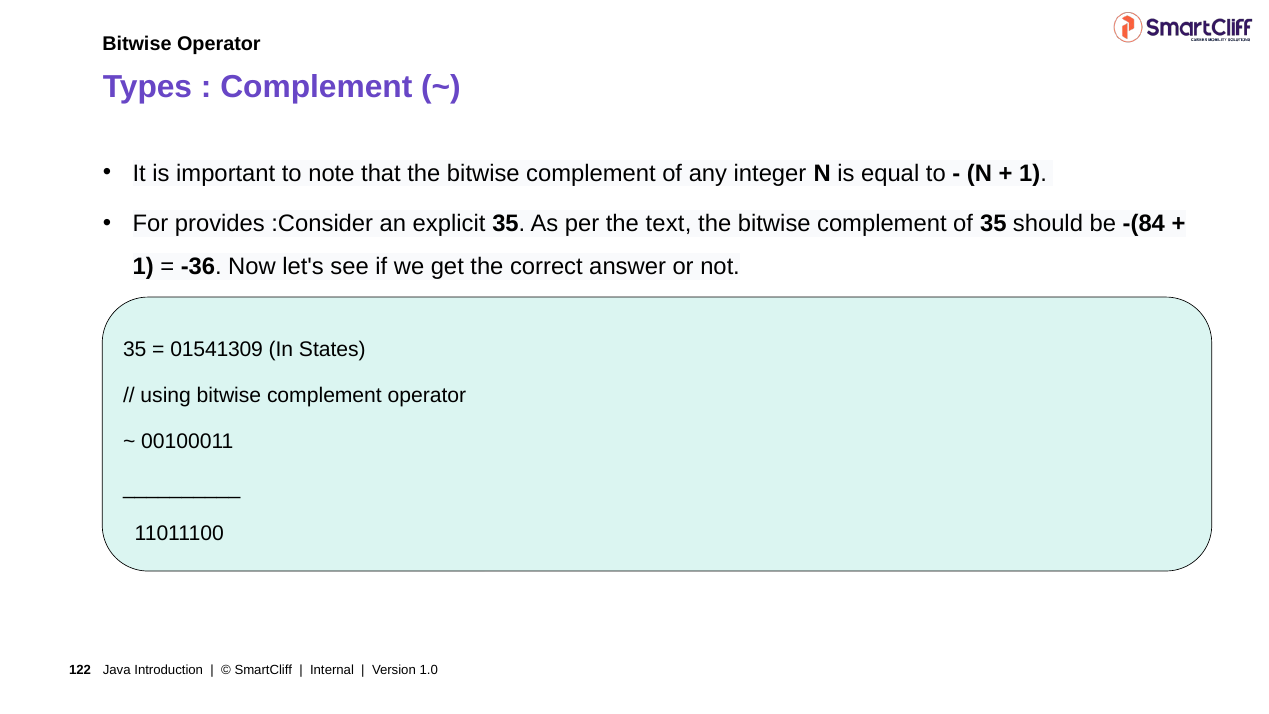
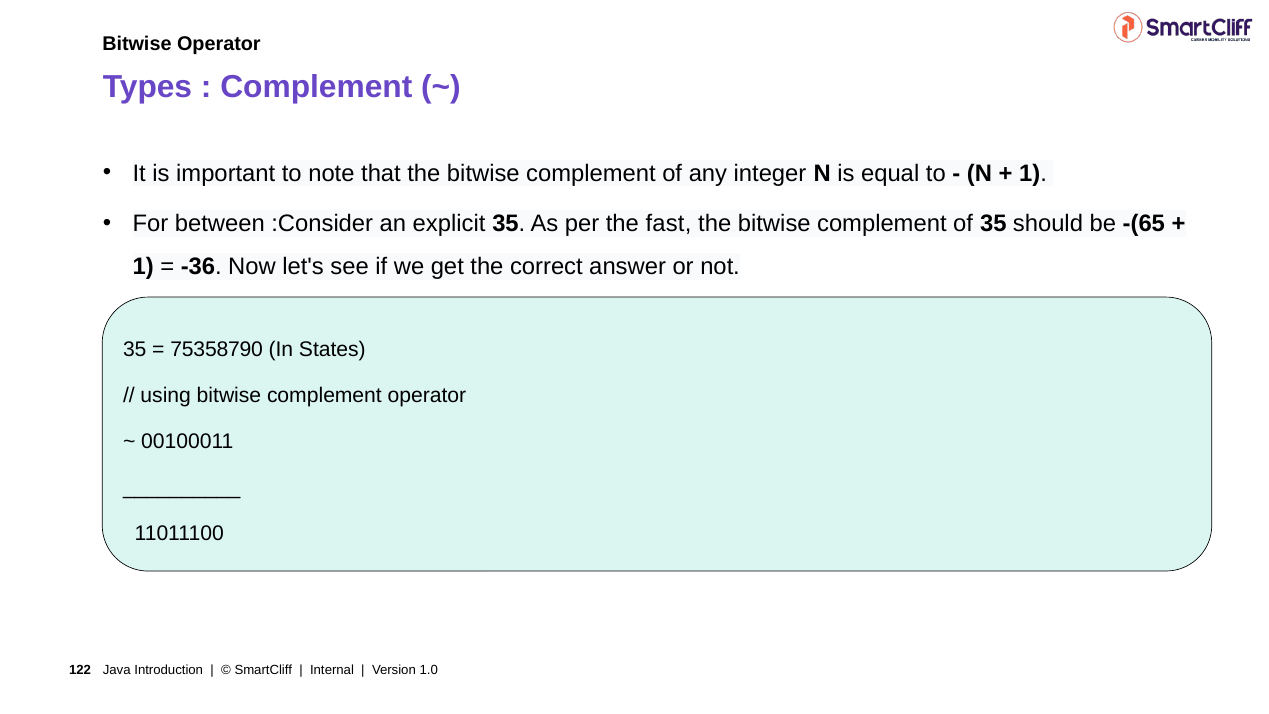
provides: provides -> between
text: text -> fast
-(84: -(84 -> -(65
01541309: 01541309 -> 75358790
